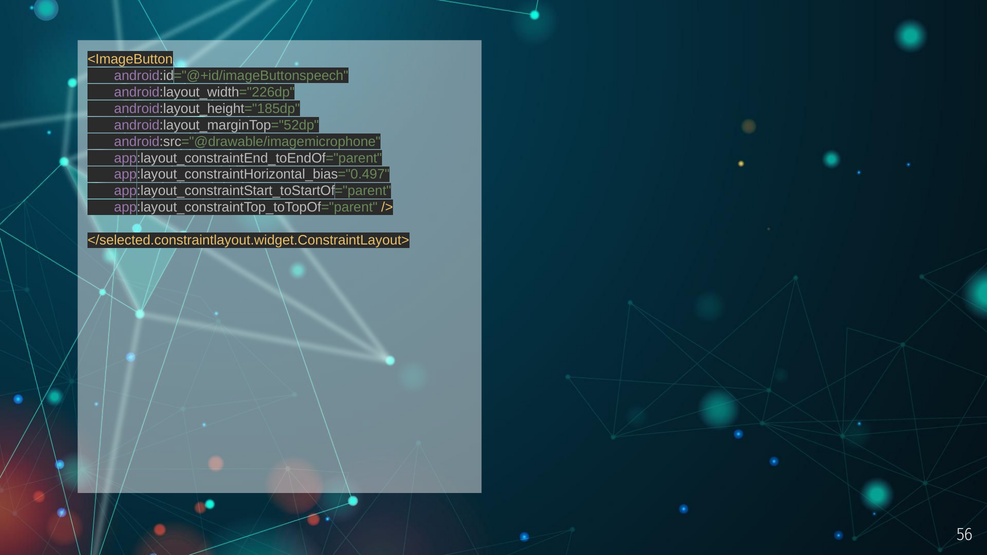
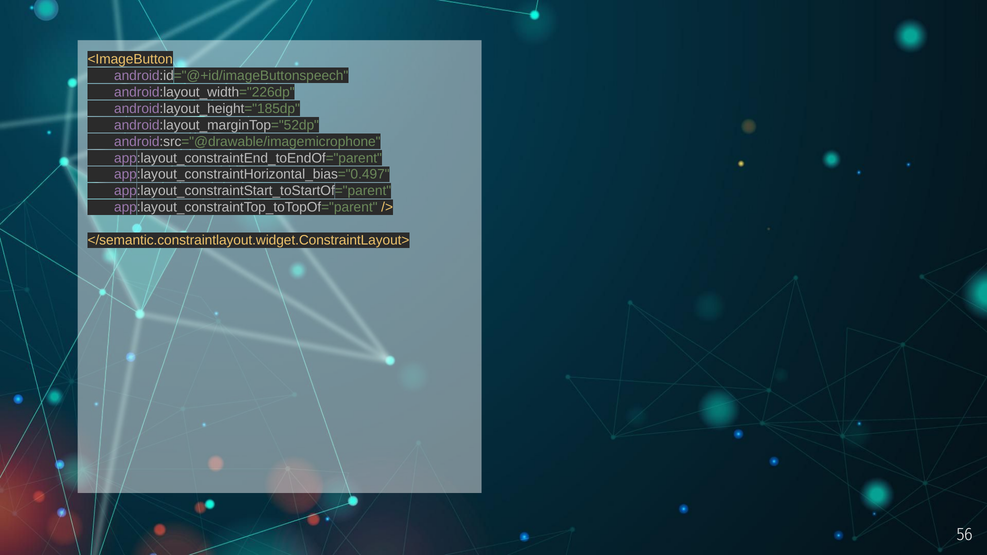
</selected.constraintlayout.widget.ConstraintLayout>: </selected.constraintlayout.widget.ConstraintLayout> -> </semantic.constraintlayout.widget.ConstraintLayout>
